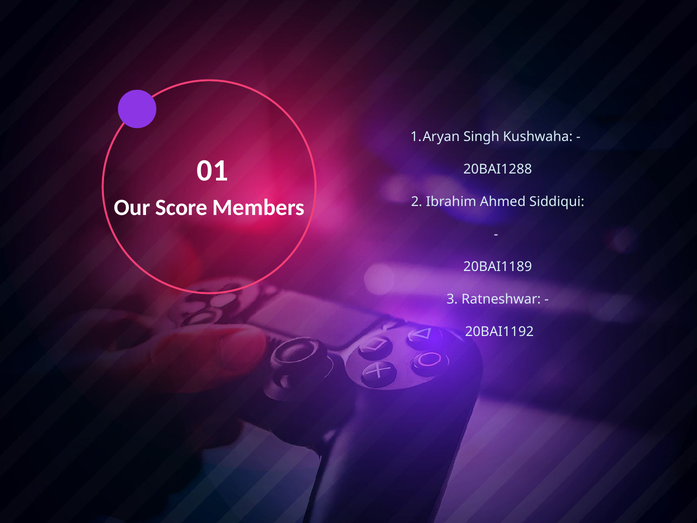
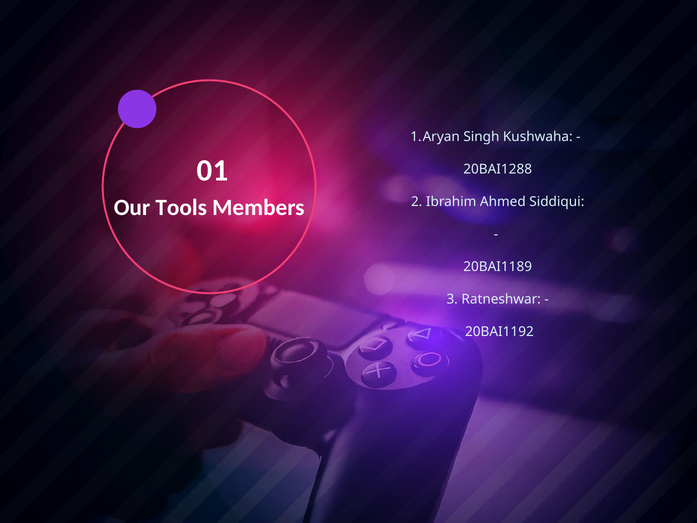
Score: Score -> Tools
